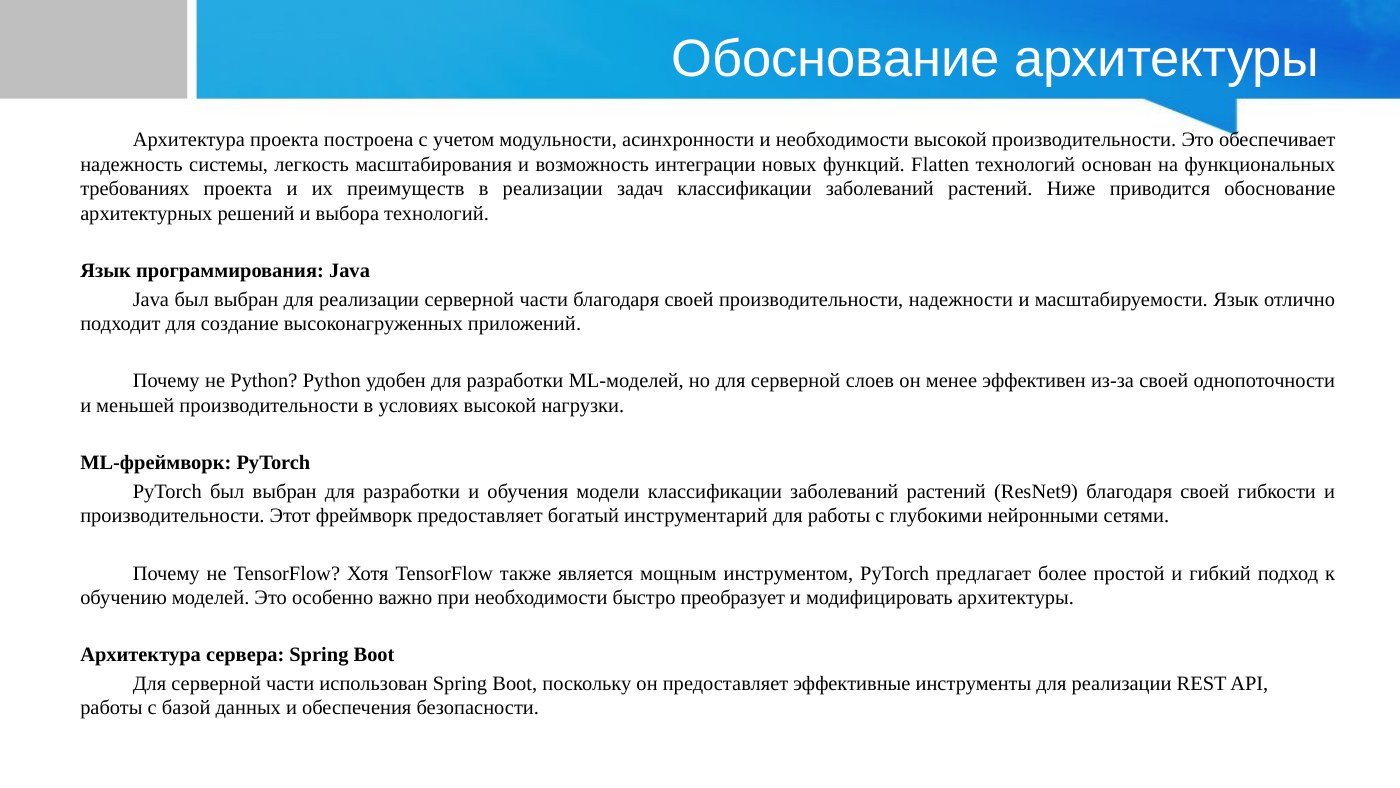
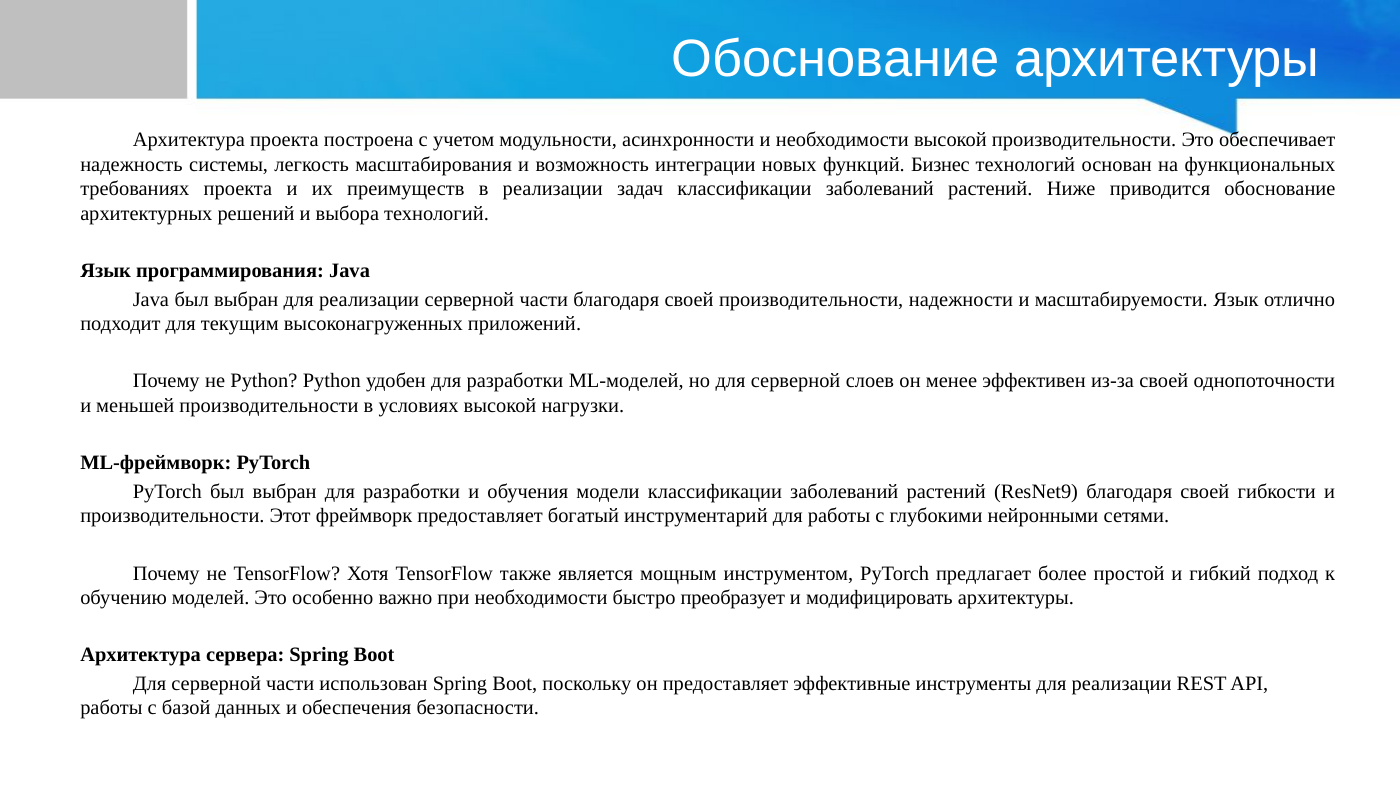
Flatten: Flatten -> Бизнес
создание: создание -> текущим
